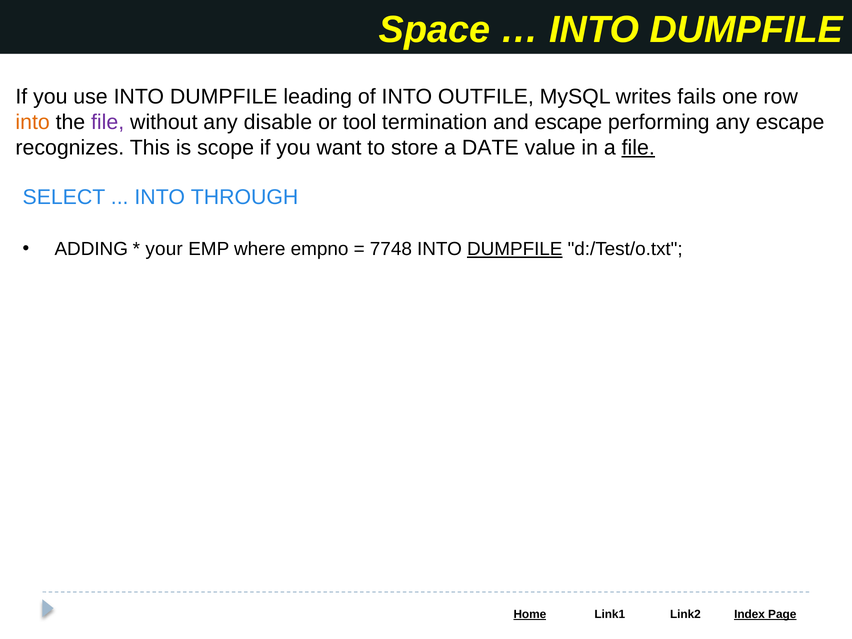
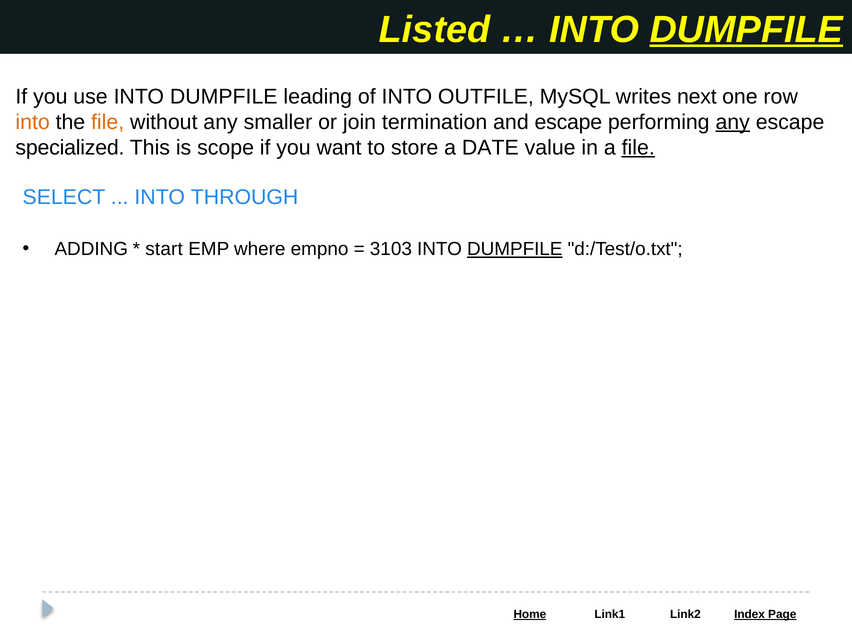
Space: Space -> Listed
DUMPFILE at (746, 30) underline: none -> present
fails: fails -> next
file at (108, 122) colour: purple -> orange
disable: disable -> smaller
tool: tool -> join
any at (733, 122) underline: none -> present
recognizes: recognizes -> specialized
your: your -> start
7748: 7748 -> 3103
